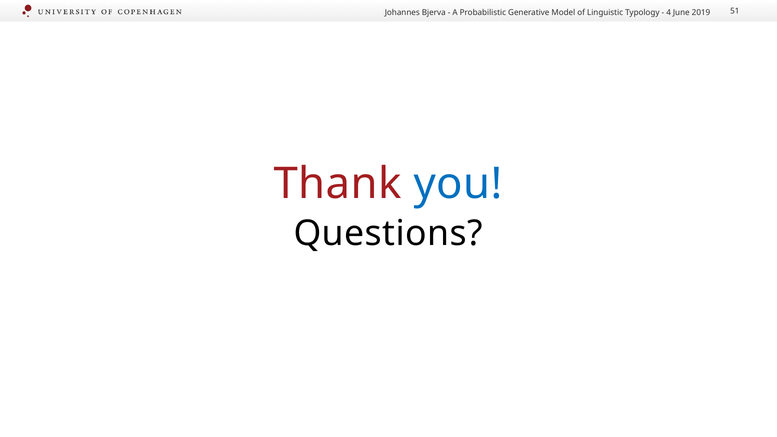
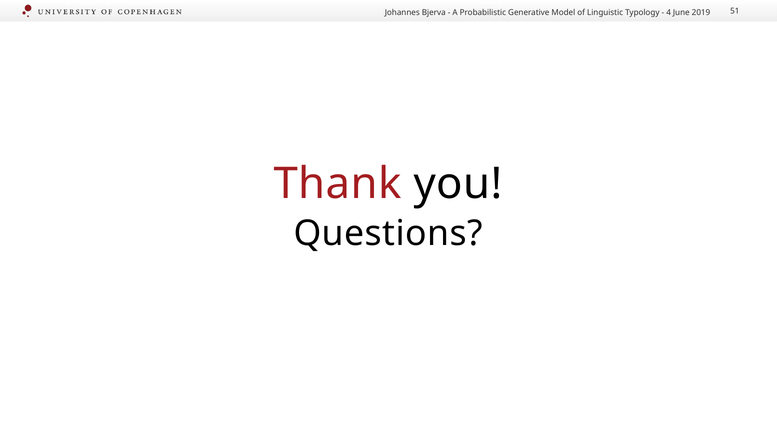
you colour: blue -> black
